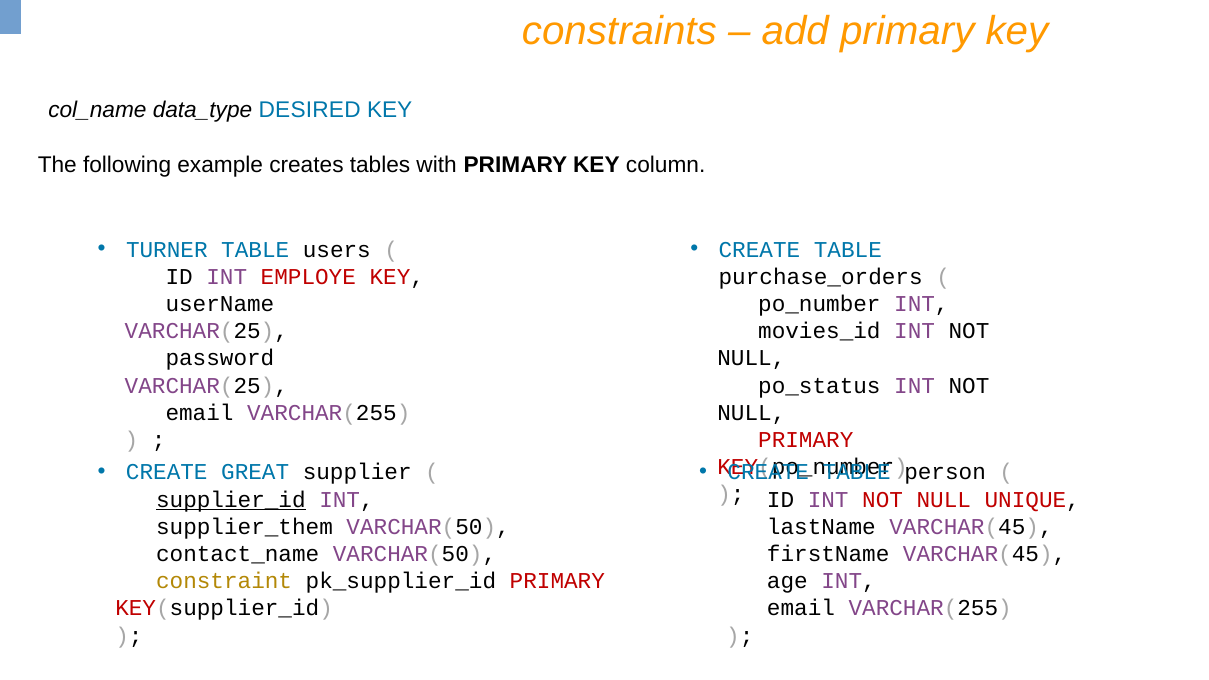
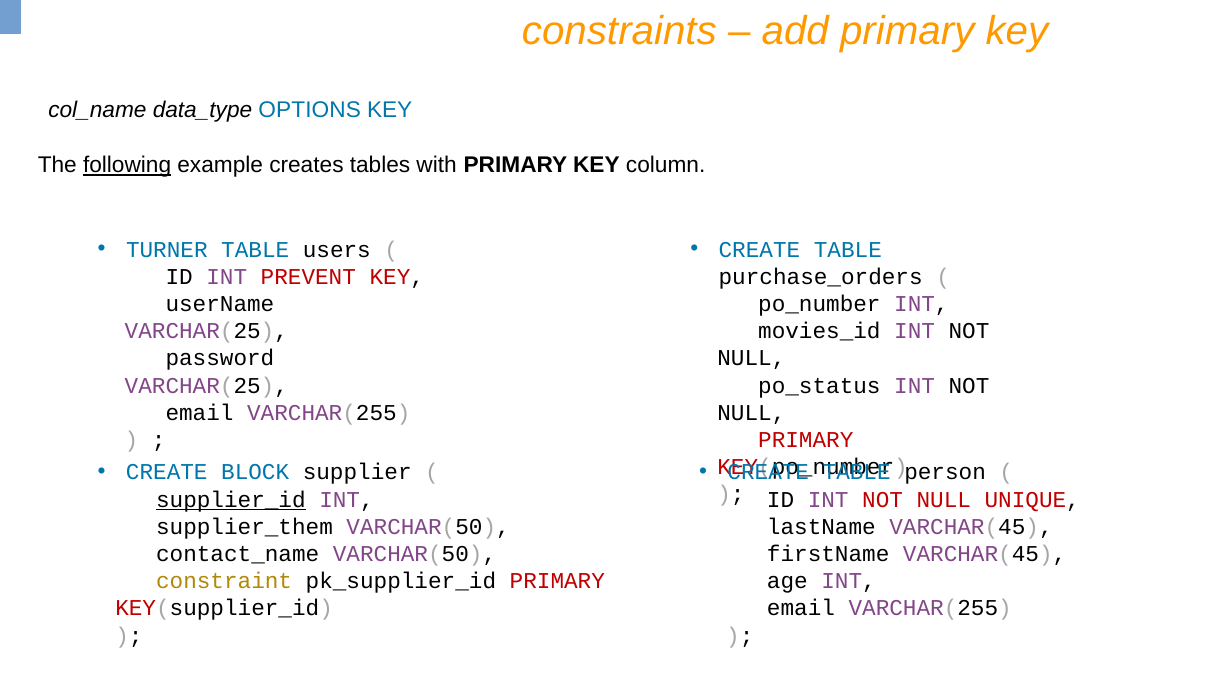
DESIRED: DESIRED -> OPTIONS
following underline: none -> present
EMPLOYE: EMPLOYE -> PREVENT
GREAT: GREAT -> BLOCK
